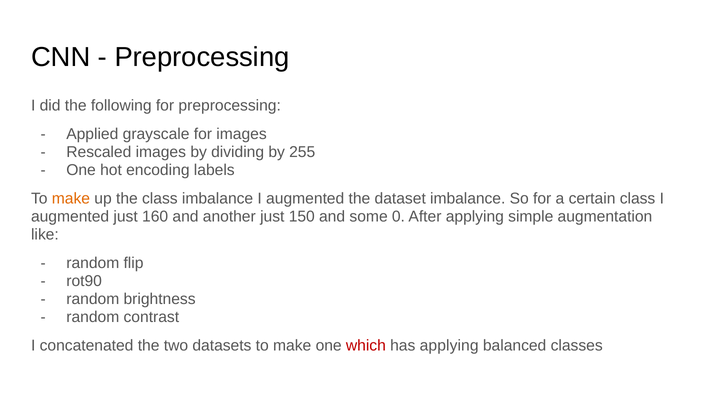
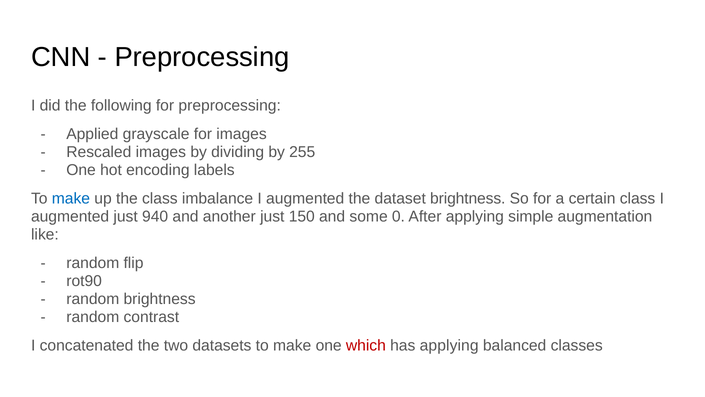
make at (71, 198) colour: orange -> blue
dataset imbalance: imbalance -> brightness
160: 160 -> 940
